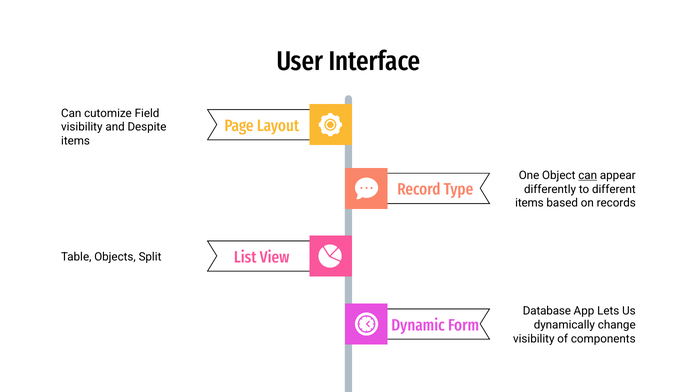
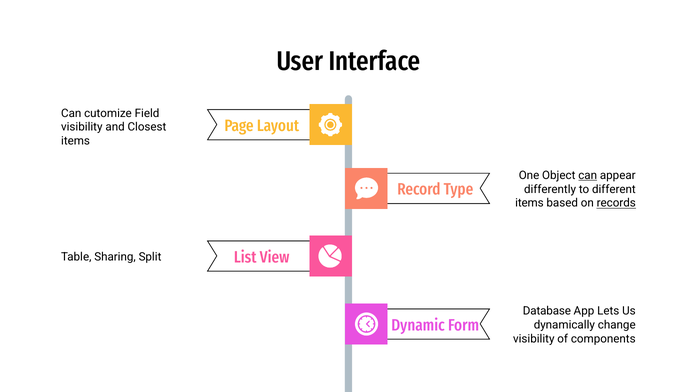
Despite: Despite -> Closest
records underline: none -> present
Objects: Objects -> Sharing
